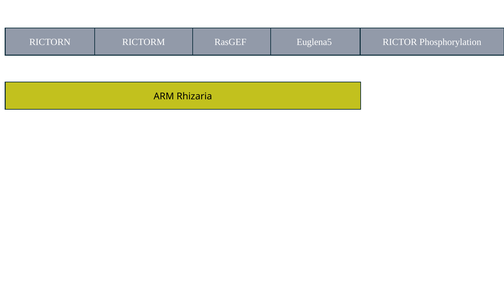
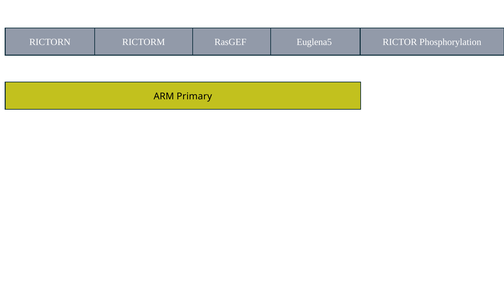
Rhizaria: Rhizaria -> Primary
